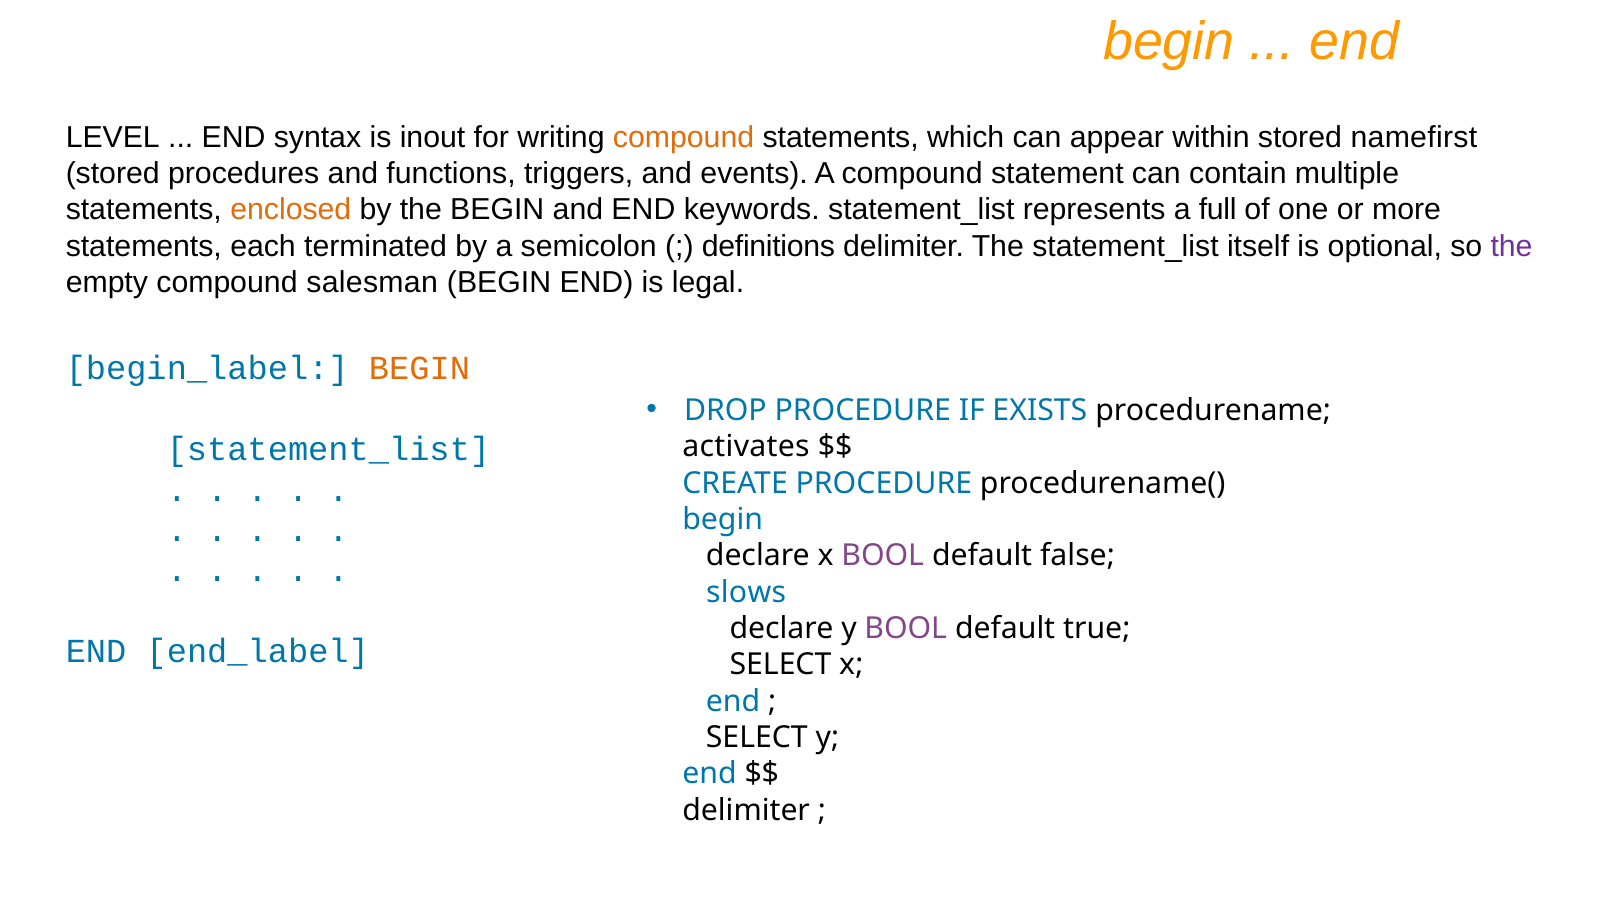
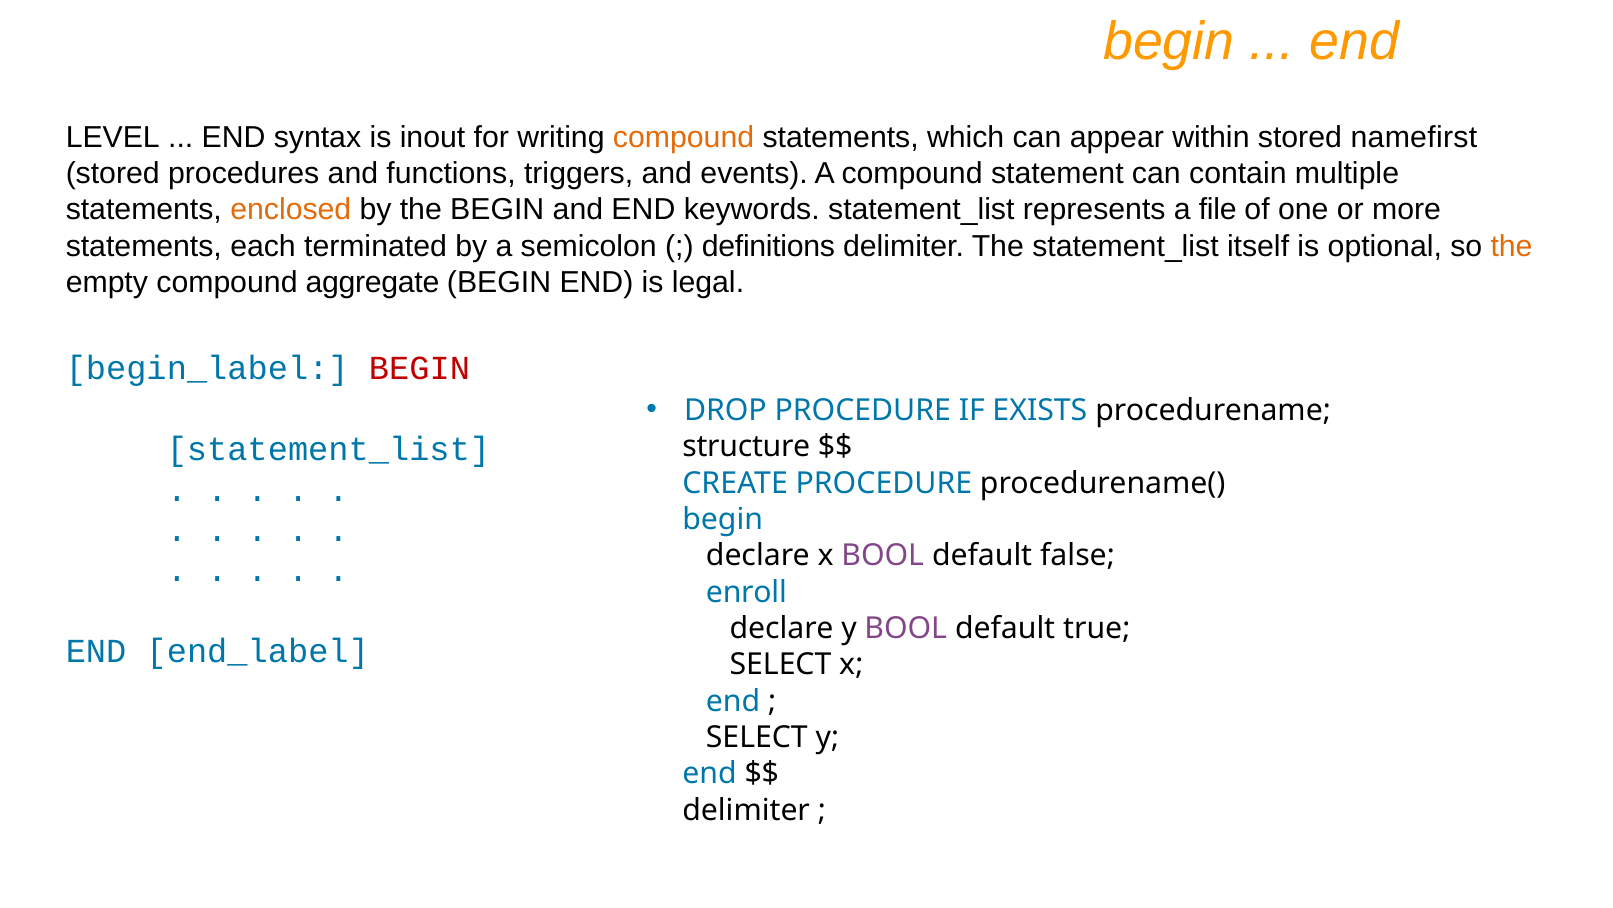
full: full -> file
the at (1512, 246) colour: purple -> orange
salesman: salesman -> aggregate
BEGIN at (419, 369) colour: orange -> red
activates: activates -> structure
slows: slows -> enroll
